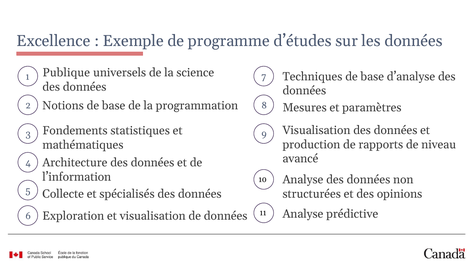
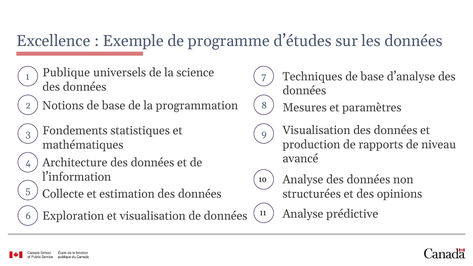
spécialisés: spécialisés -> estimation
